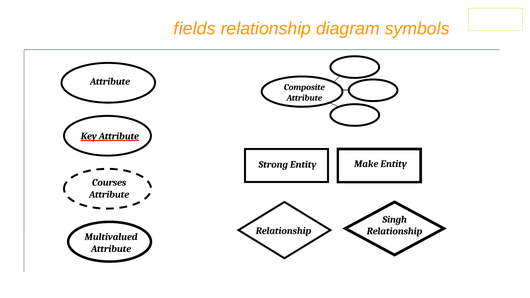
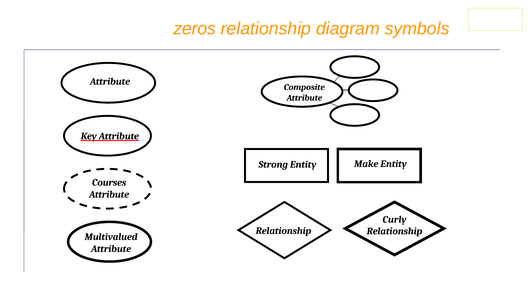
fields: fields -> zeros
Singh: Singh -> Curly
